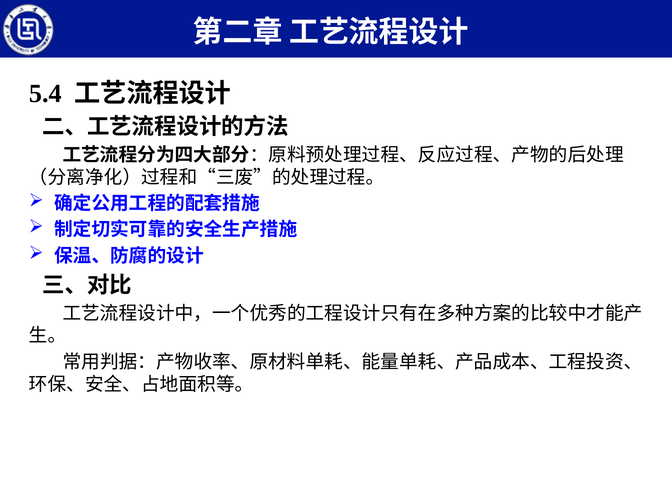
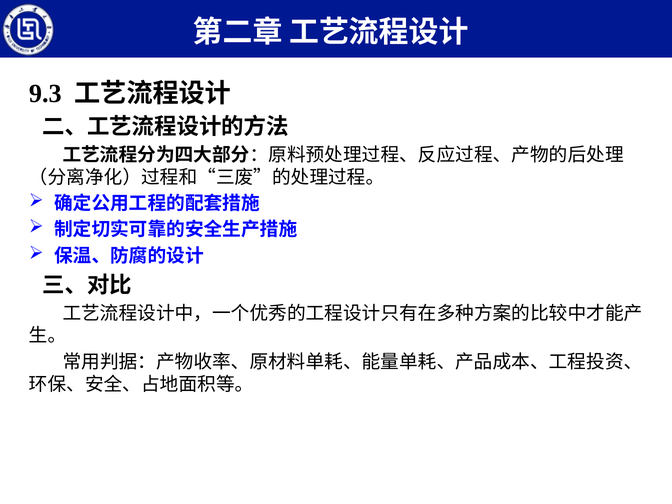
5.4: 5.4 -> 9.3
